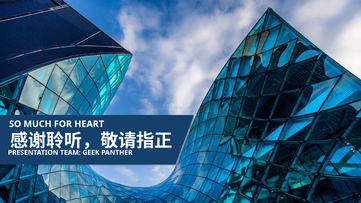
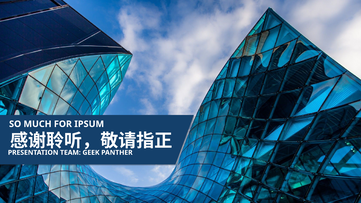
HEART: HEART -> IPSUM
